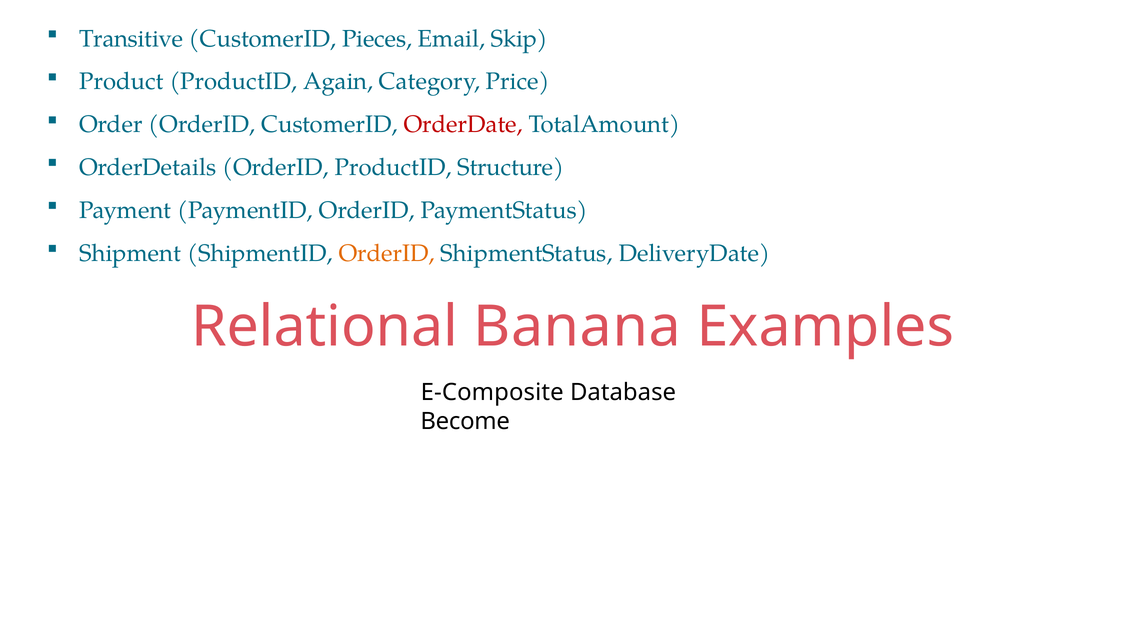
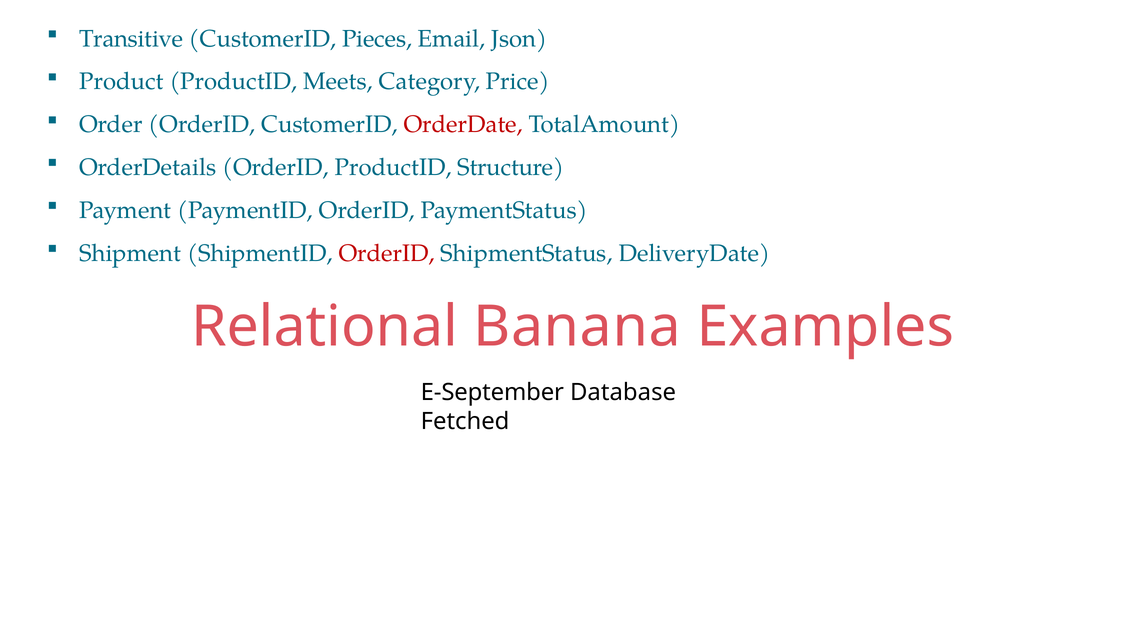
Skip: Skip -> Json
Again: Again -> Meets
OrderID at (387, 254) colour: orange -> red
E-Composite: E-Composite -> E-September
Become: Become -> Fetched
